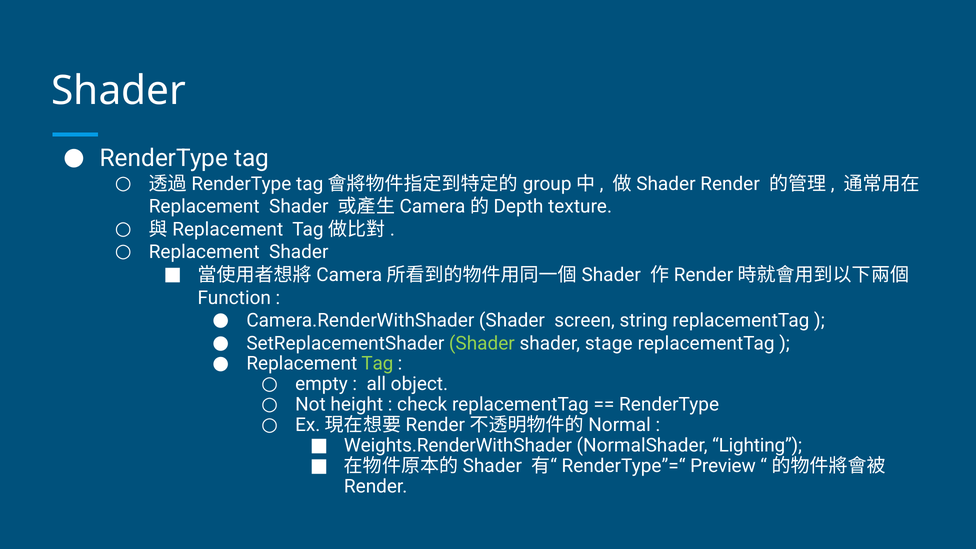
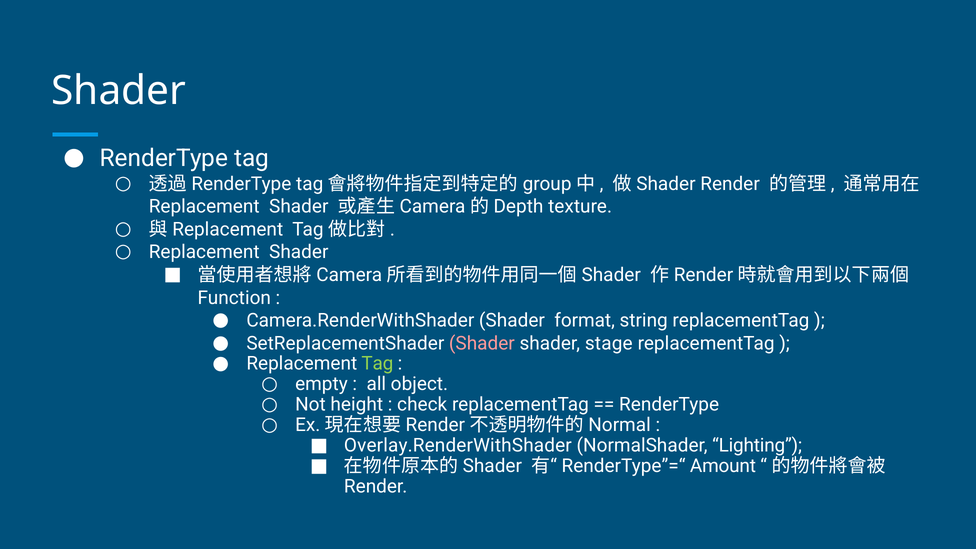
screen: screen -> format
Shader at (482, 343) colour: light green -> pink
Weights.RenderWithShader: Weights.RenderWithShader -> Overlay.RenderWithShader
Preview: Preview -> Amount
